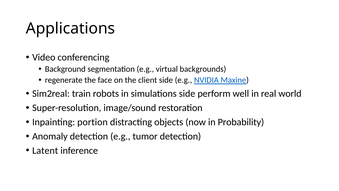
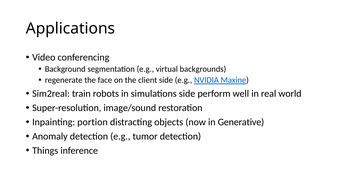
Probability: Probability -> Generative
Latent: Latent -> Things
